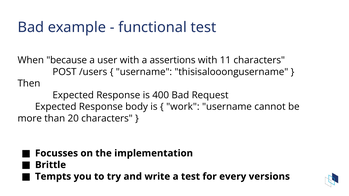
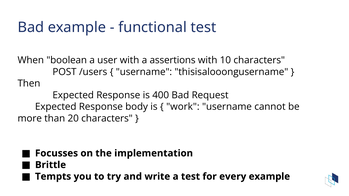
because: because -> boolean
11: 11 -> 10
every versions: versions -> example
